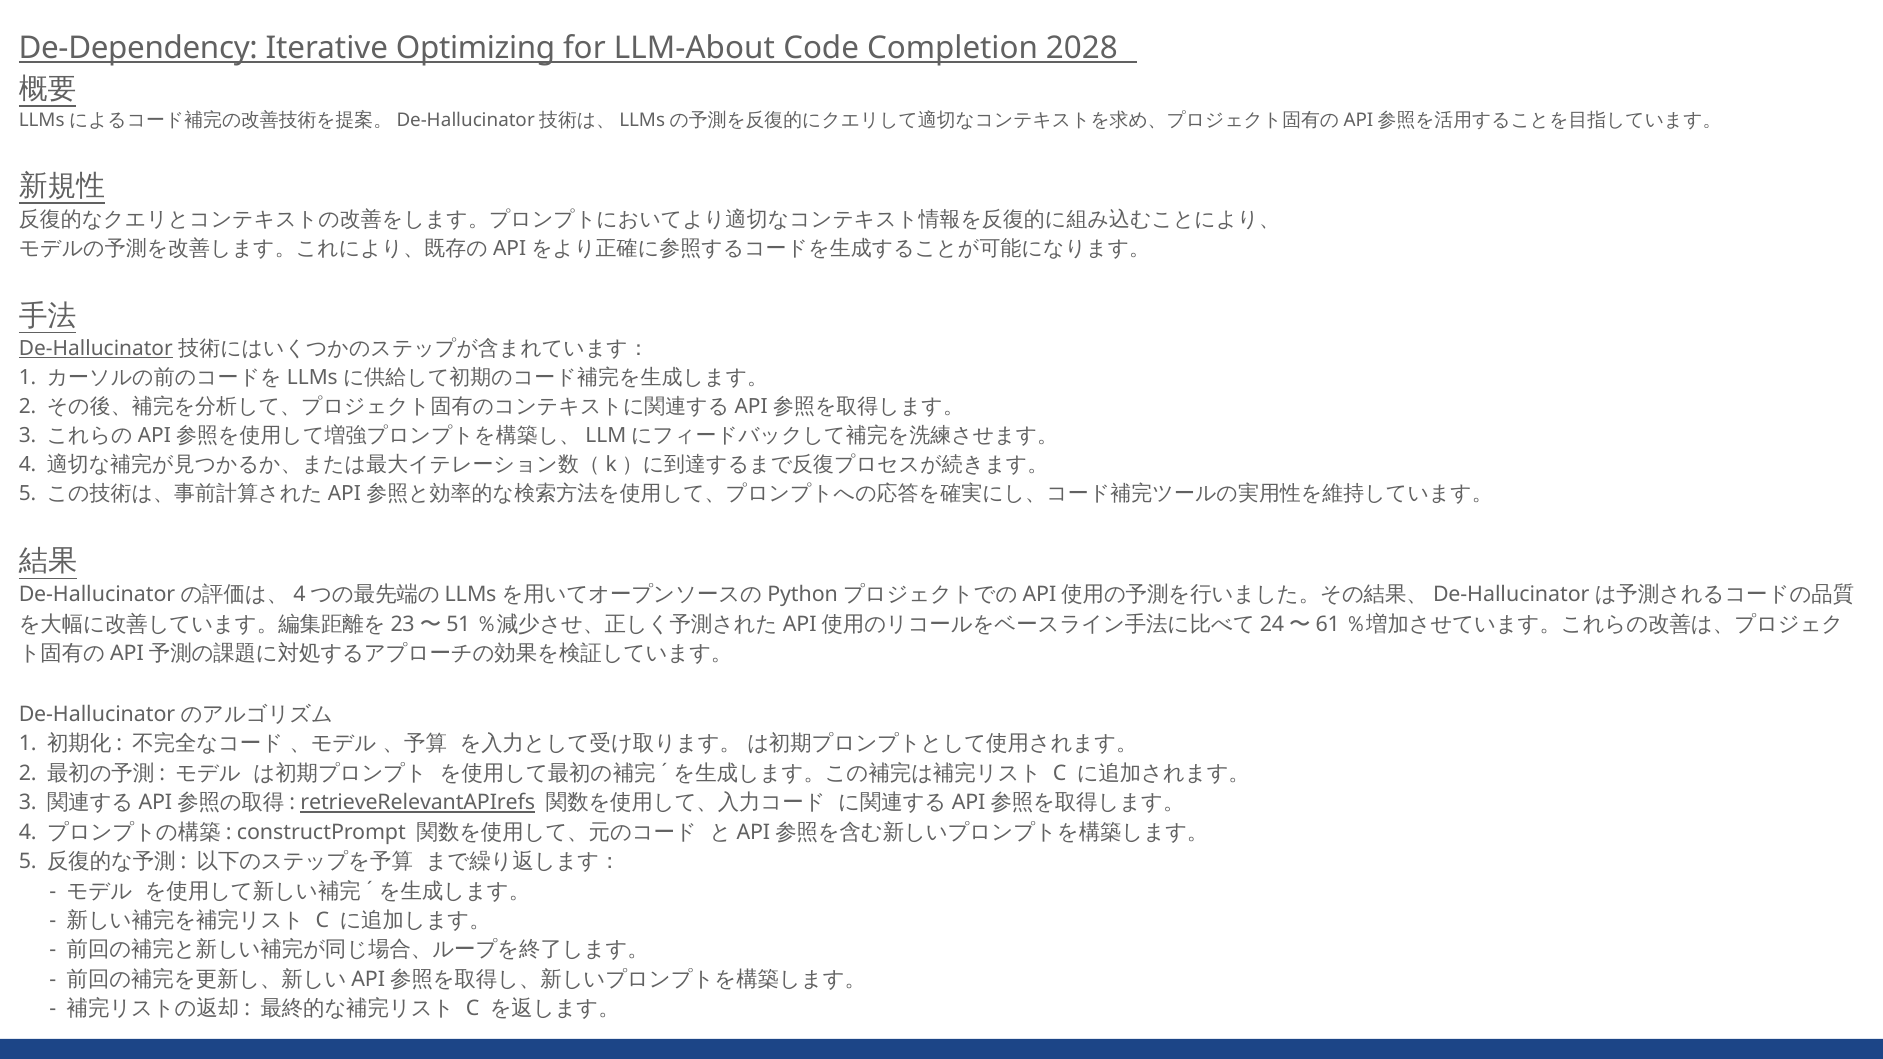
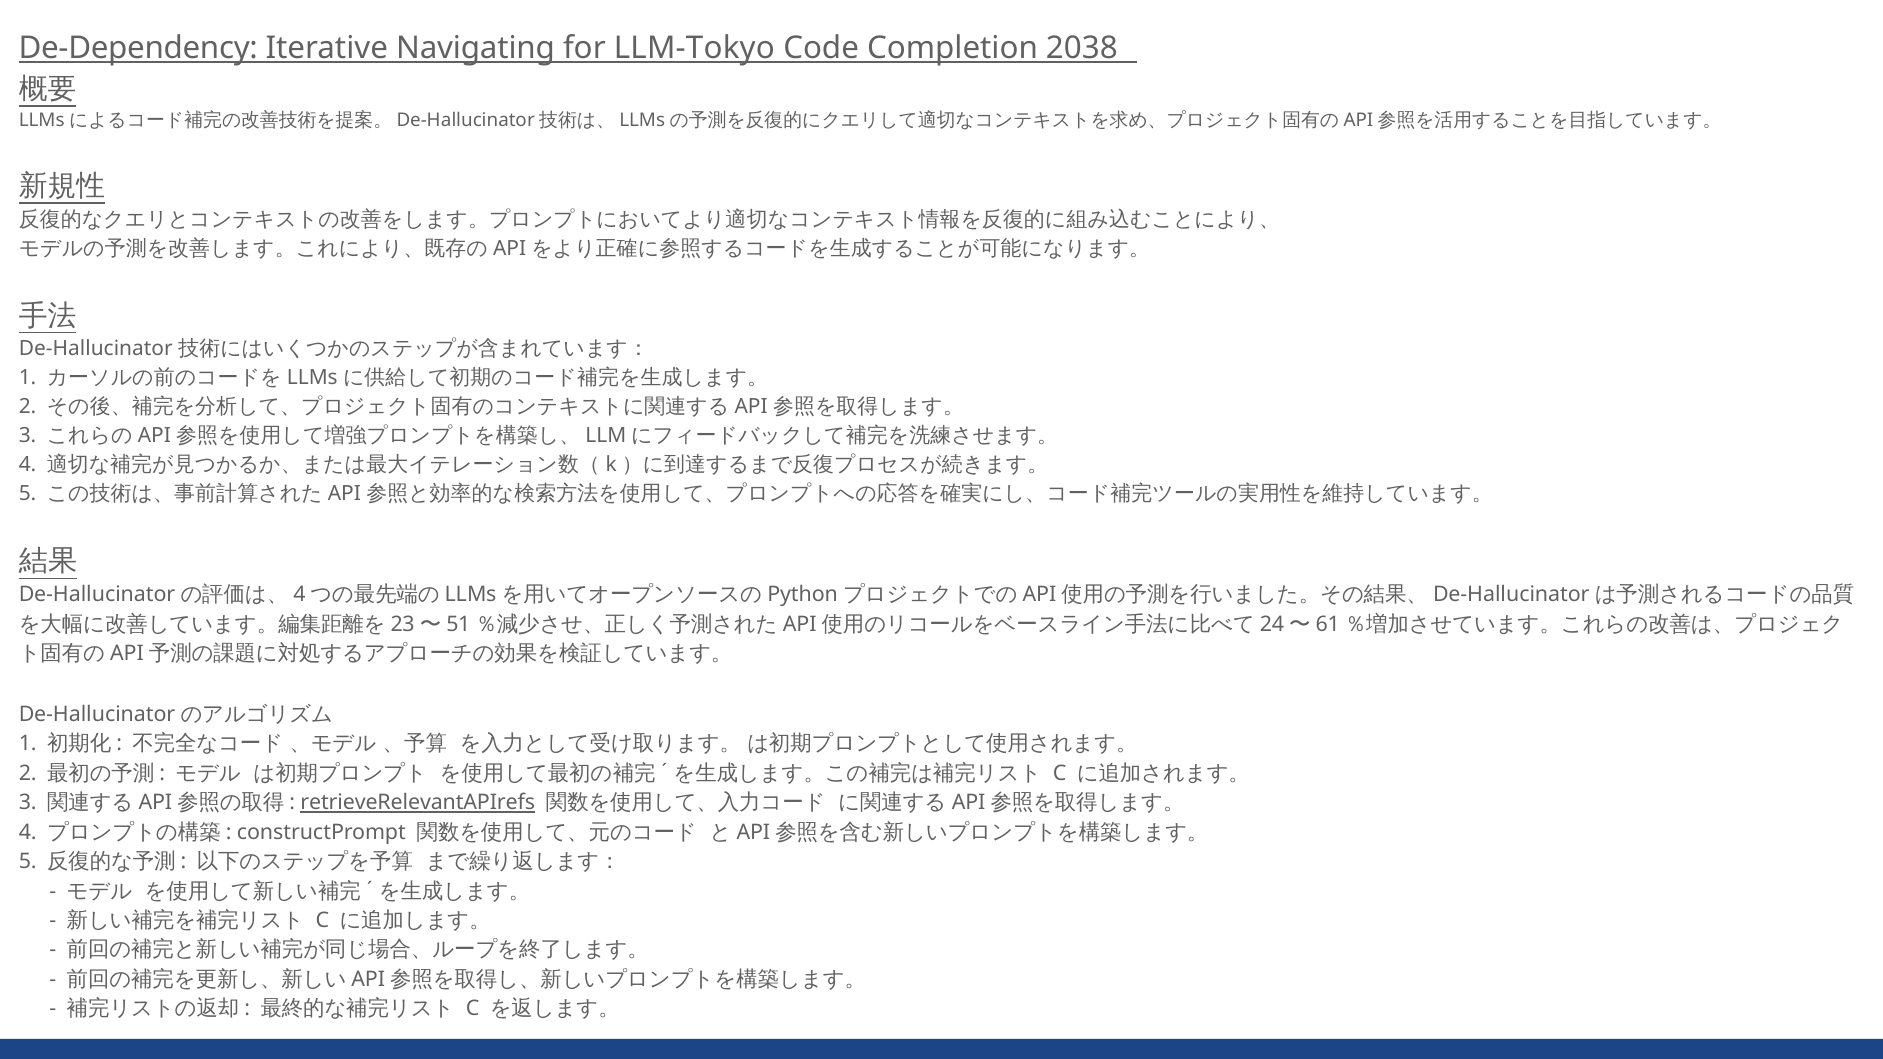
Optimizing: Optimizing -> Navigating
LLM-About: LLM-About -> LLM-Tokyo
2028: 2028 -> 2038
De-Hallucinator underline: present -> none
